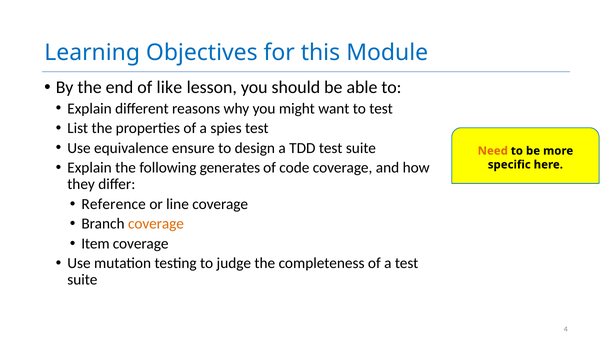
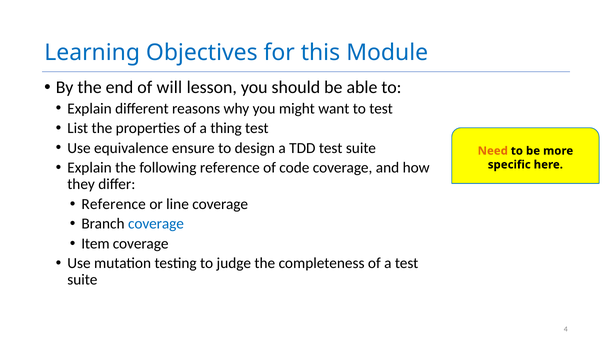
like: like -> will
spies: spies -> thing
following generates: generates -> reference
coverage at (156, 223) colour: orange -> blue
